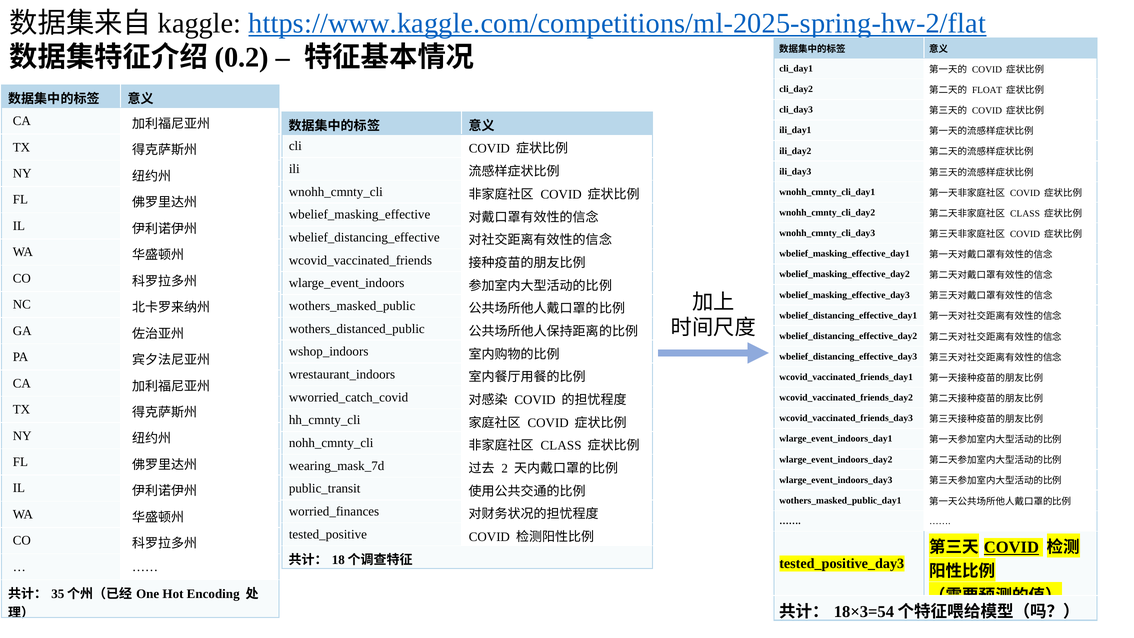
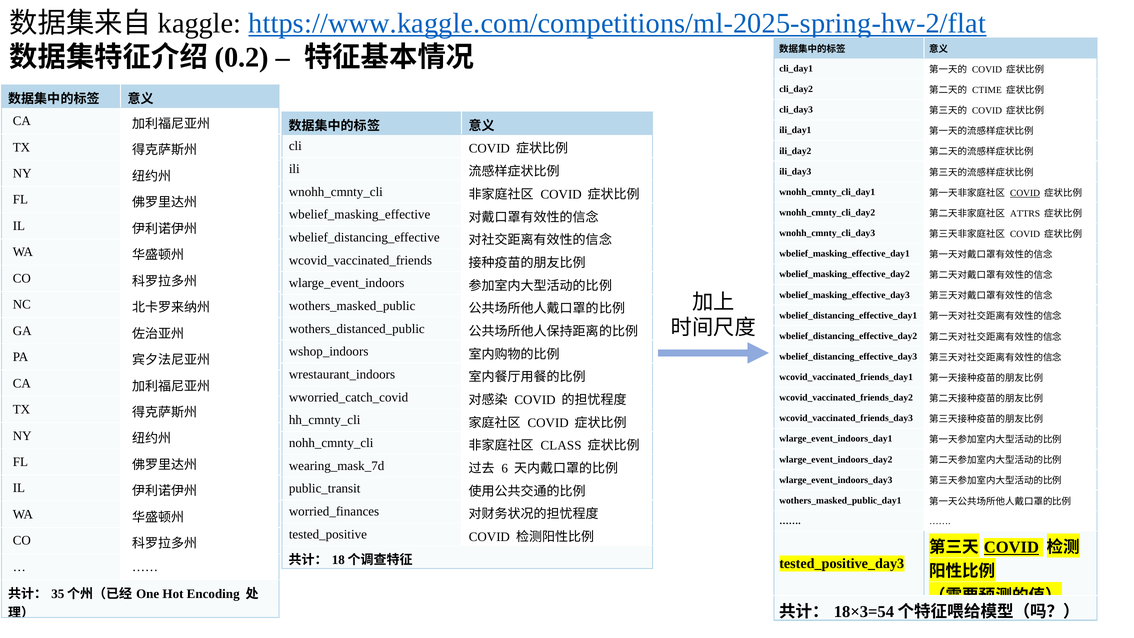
FLOAT: FLOAT -> CTIME
COVID at (1025, 193) underline: none -> present
CLASS at (1025, 213): CLASS -> ATTRS
2: 2 -> 6
